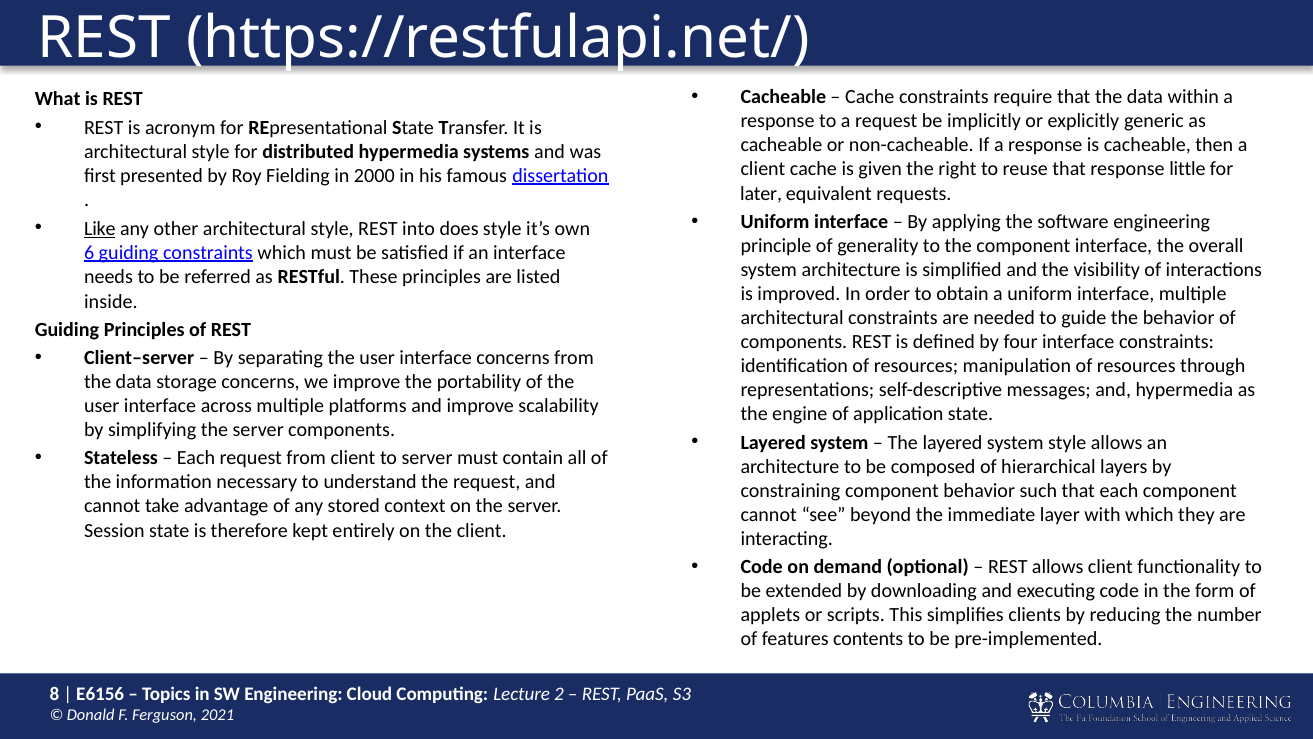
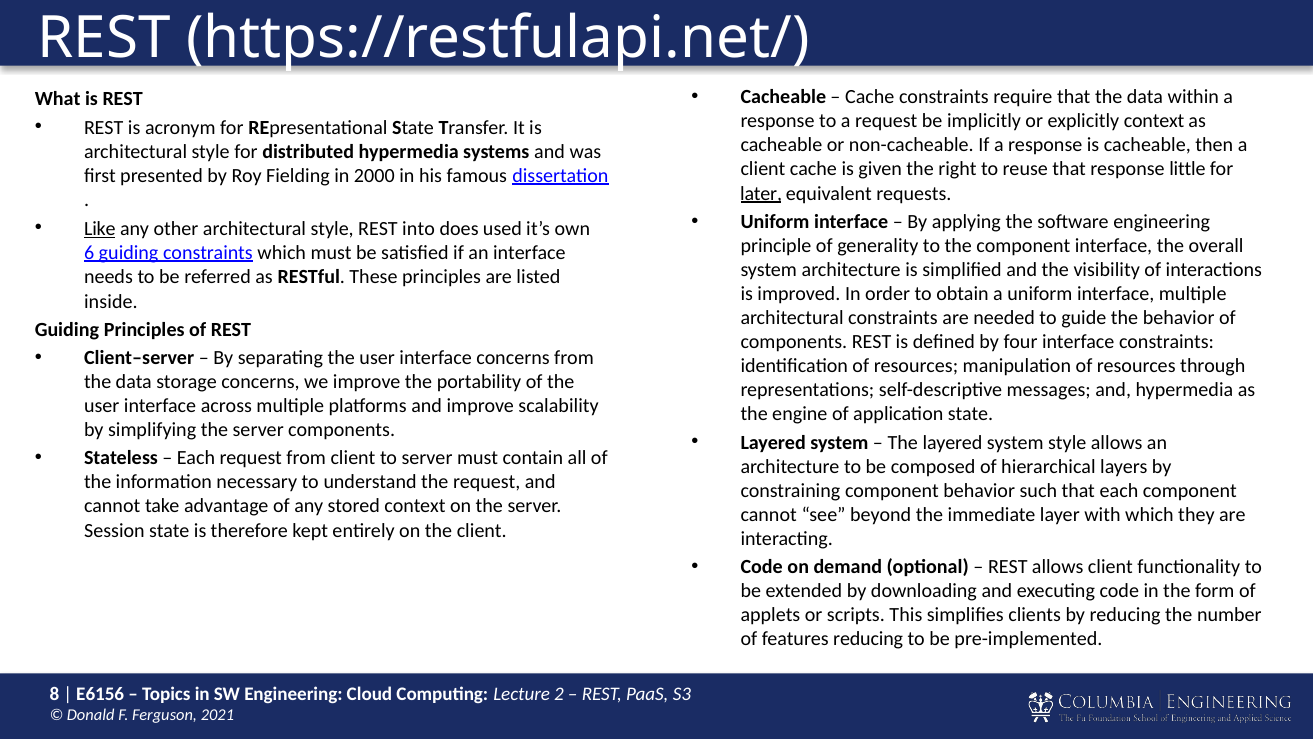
explicitly generic: generic -> context
later underline: none -> present
does style: style -> used
features contents: contents -> reducing
